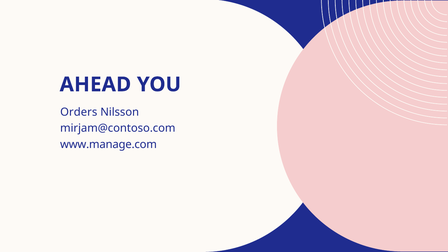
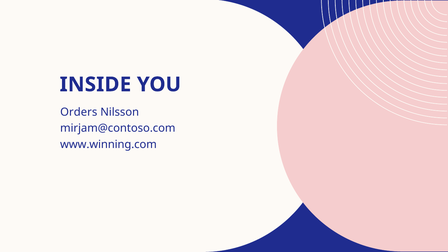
AHEAD: AHEAD -> INSIDE
www.manage.com: www.manage.com -> www.winning.com
